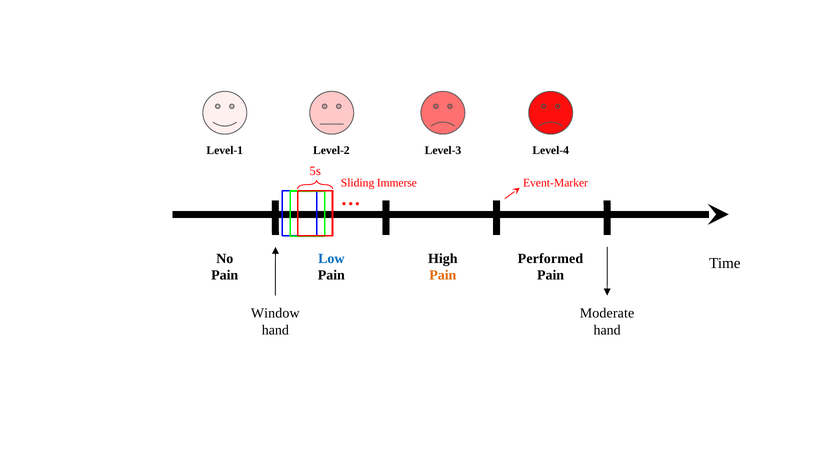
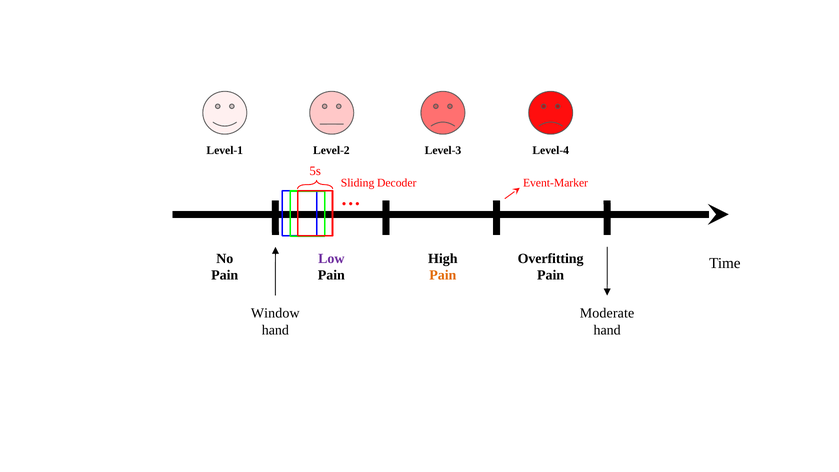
Immerse: Immerse -> Decoder
Low colour: blue -> purple
Performed: Performed -> Overfitting
